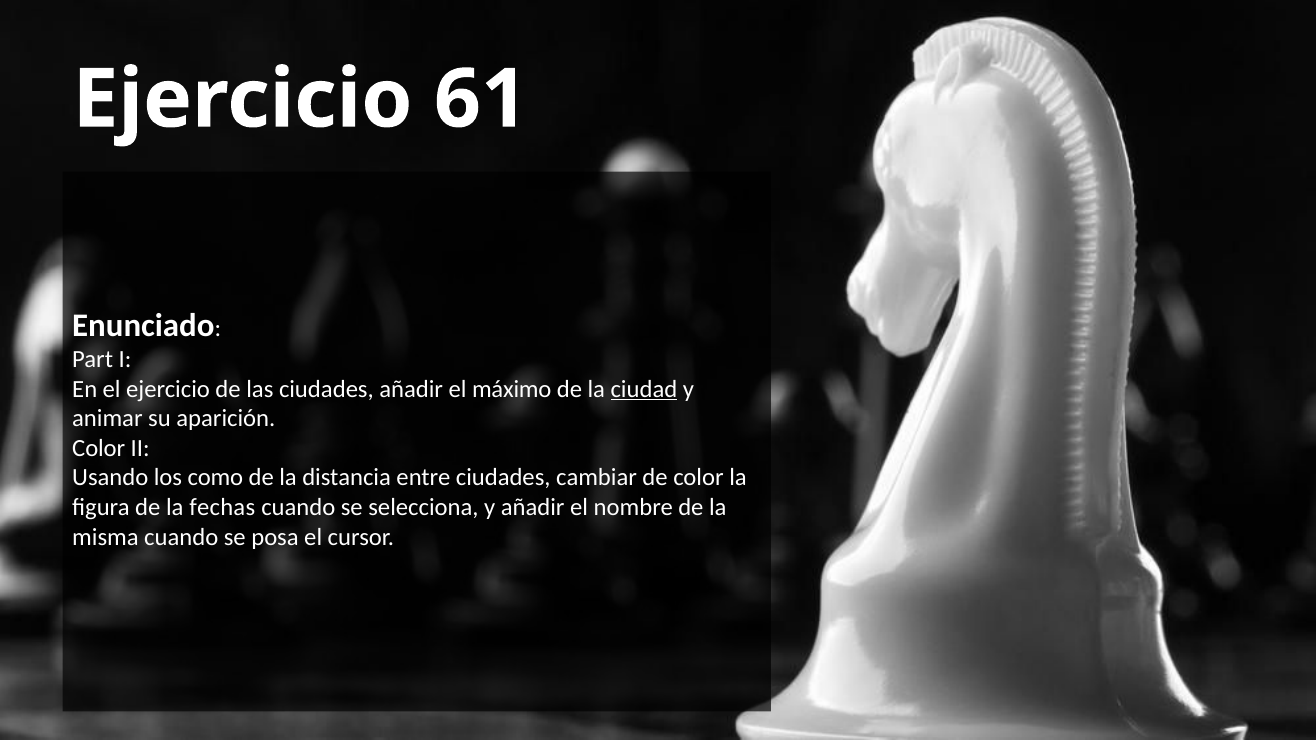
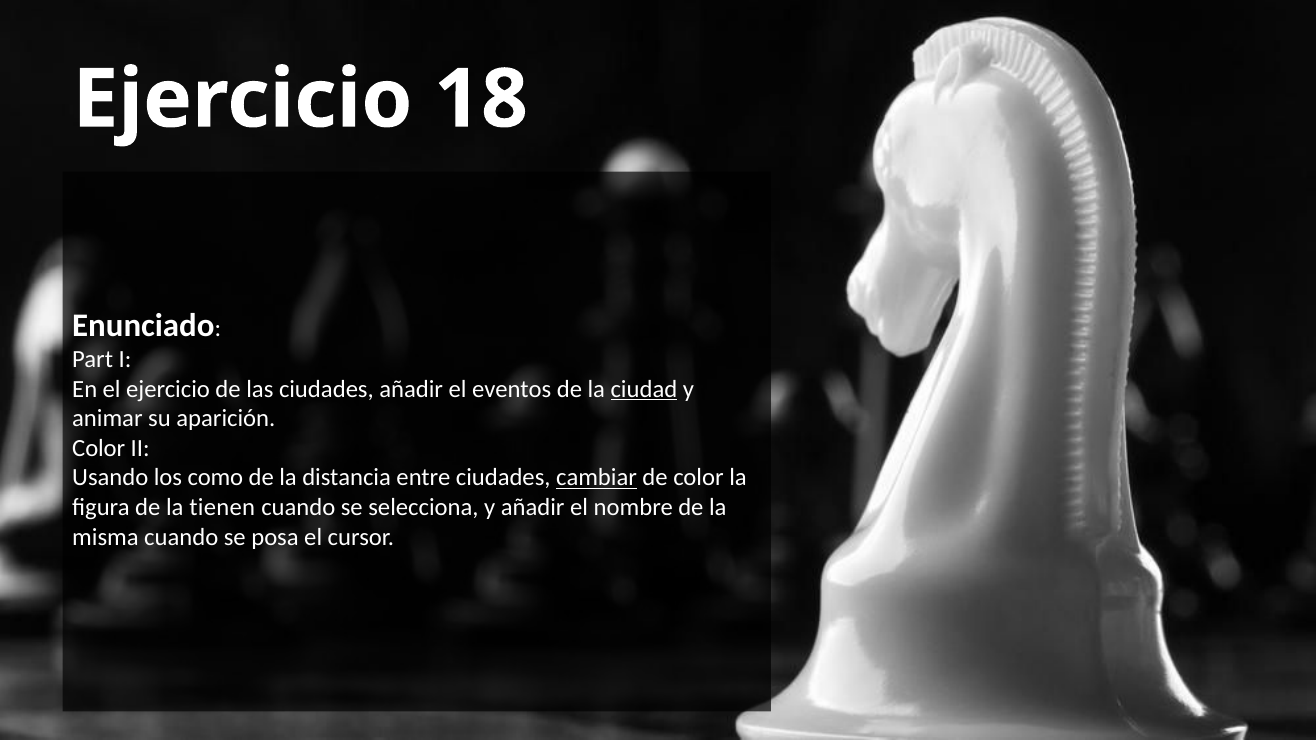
61: 61 -> 18
máximo: máximo -> eventos
cambiar underline: none -> present
fechas: fechas -> tienen
